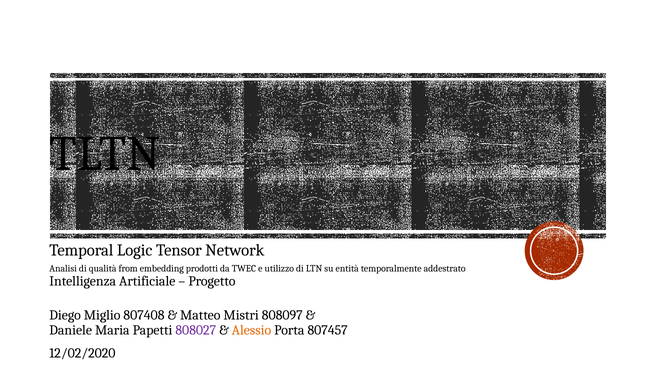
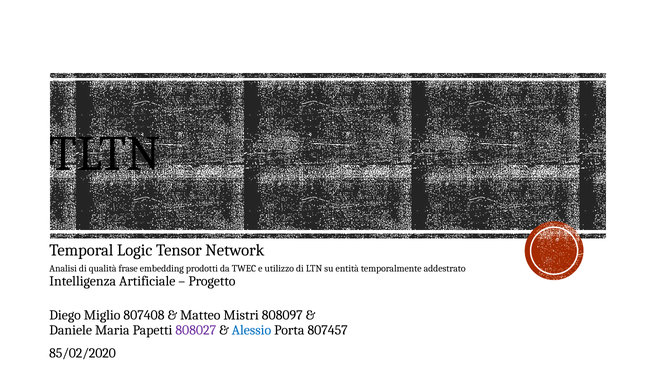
from: from -> frase
Alessio colour: orange -> blue
12/02/2020: 12/02/2020 -> 85/02/2020
